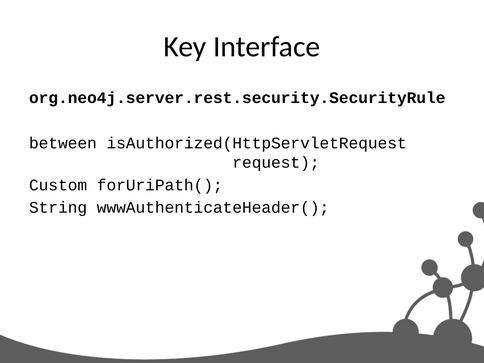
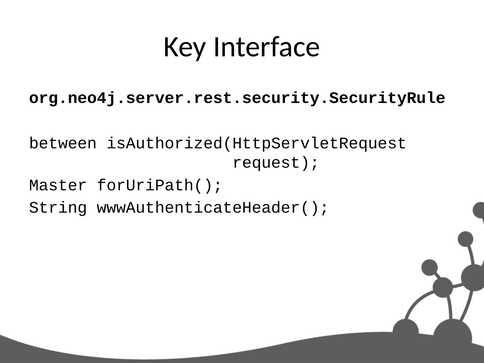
Custom: Custom -> Master
